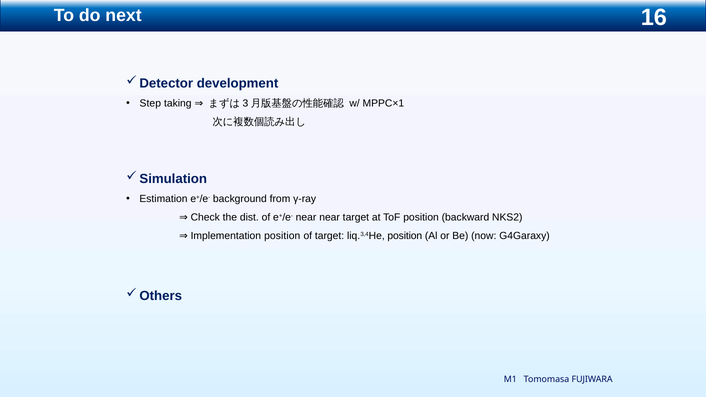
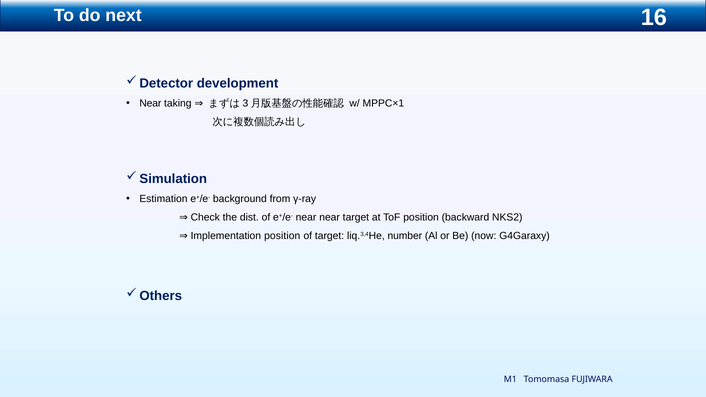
Step at (150, 103): Step -> Near
liq.3,4He position: position -> number
